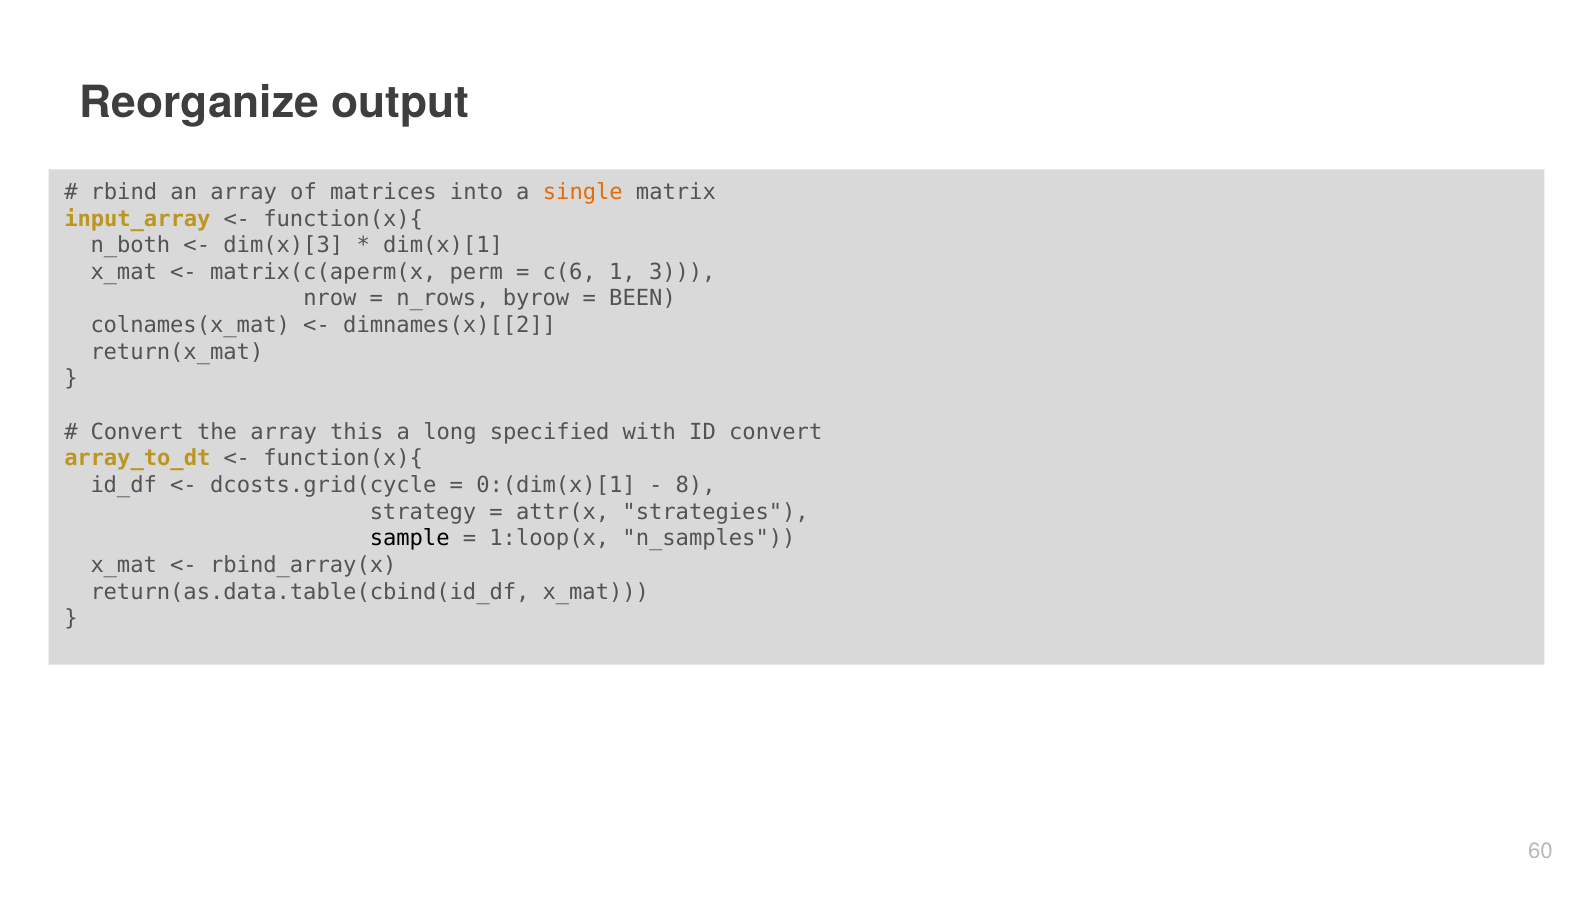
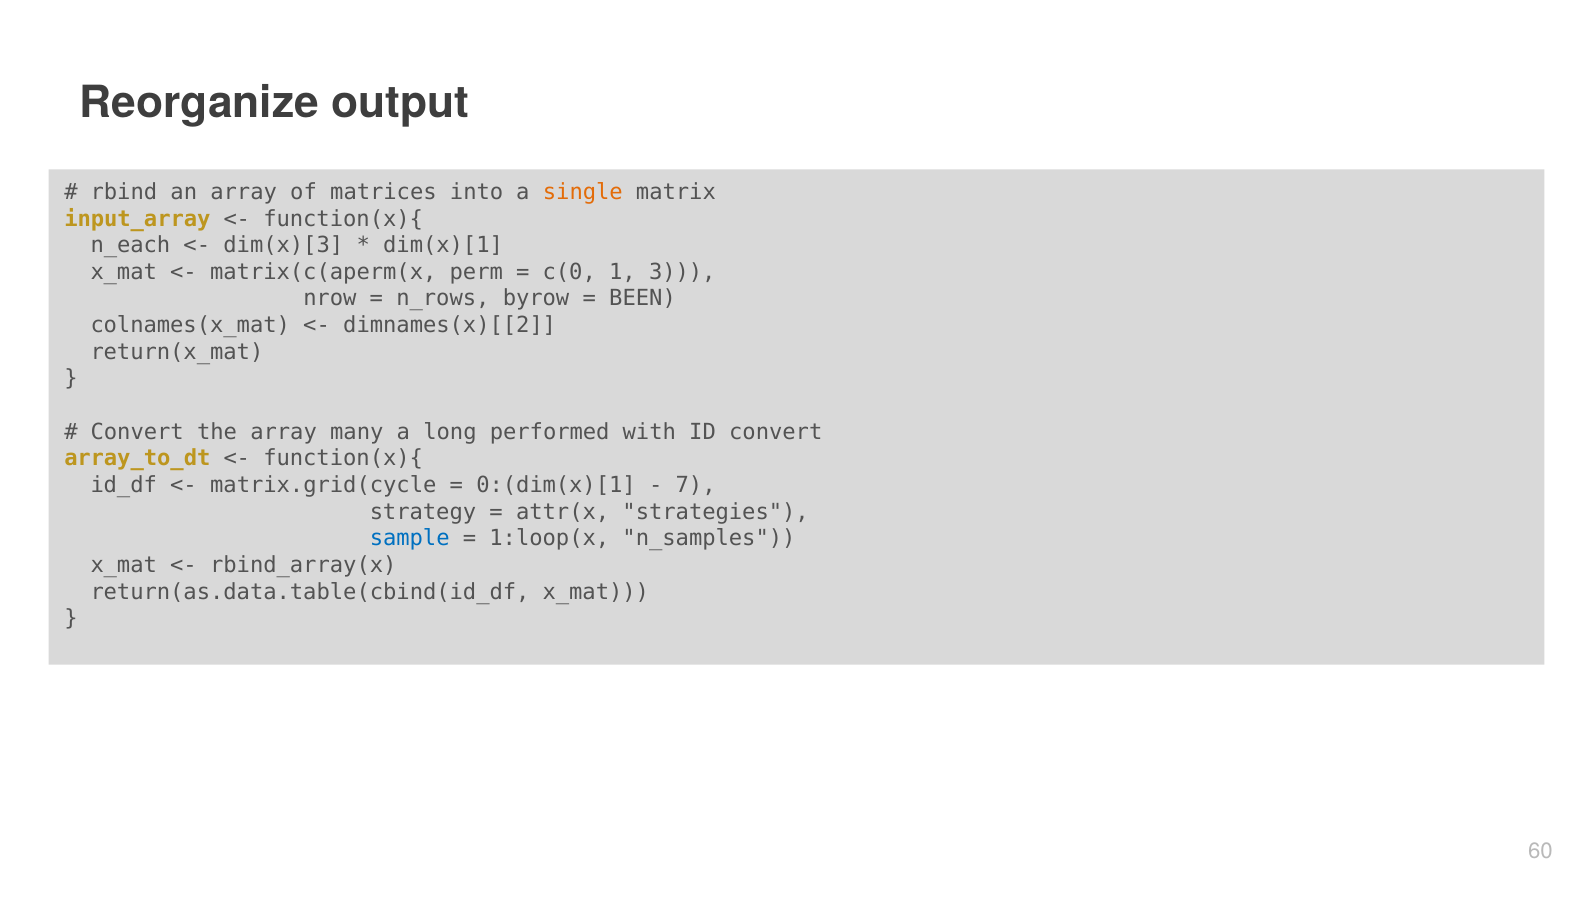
n_both: n_both -> n_each
c(6: c(6 -> c(0
this: this -> many
specified: specified -> performed
dcosts.grid(cycle: dcosts.grid(cycle -> matrix.grid(cycle
8: 8 -> 7
sample colour: black -> blue
